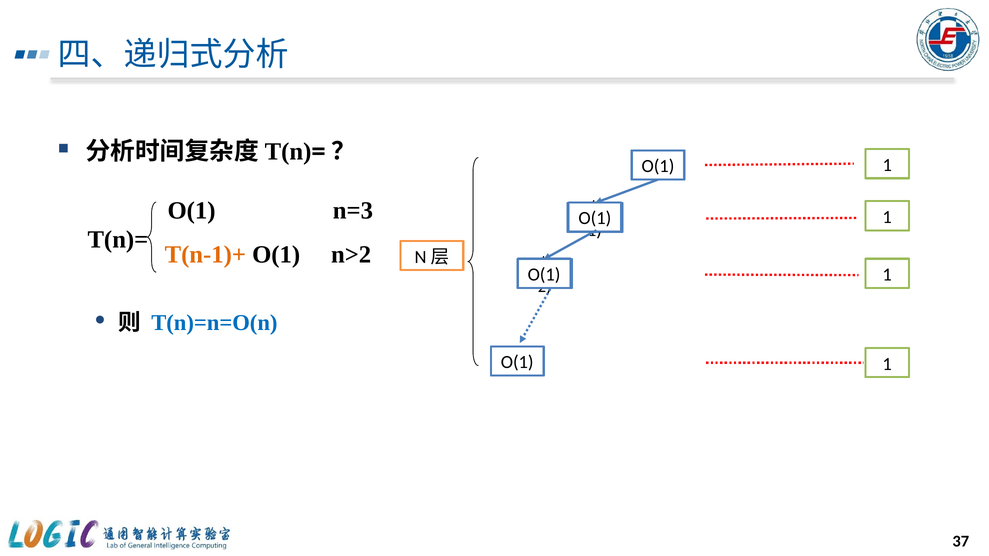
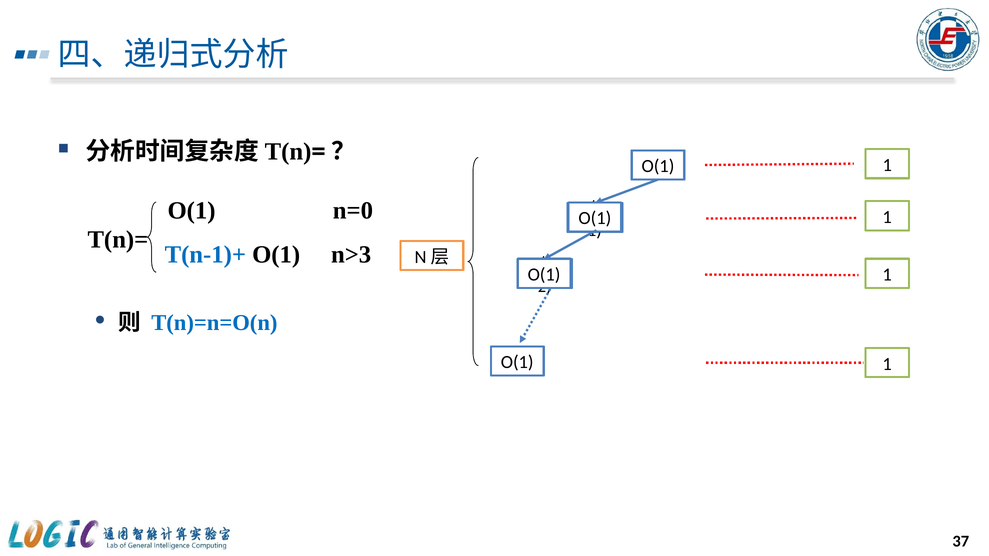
n=3: n=3 -> n=0
T(n-1)+ colour: orange -> blue
n>2: n>2 -> n>3
